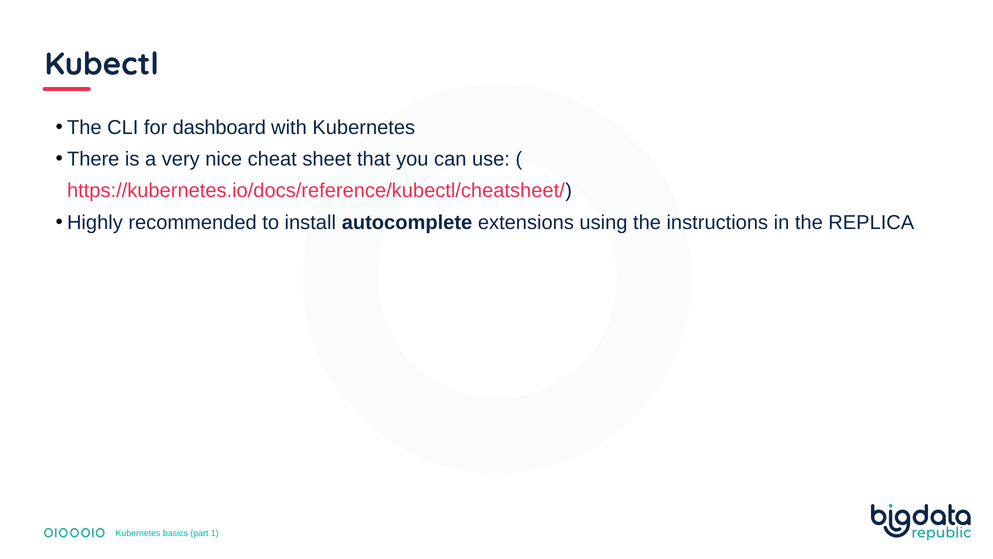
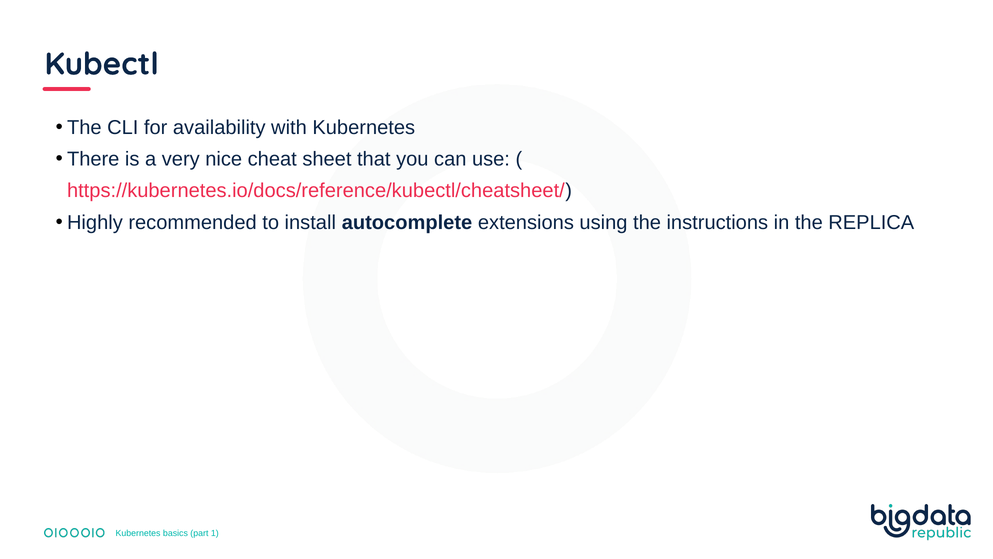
dashboard: dashboard -> availability
